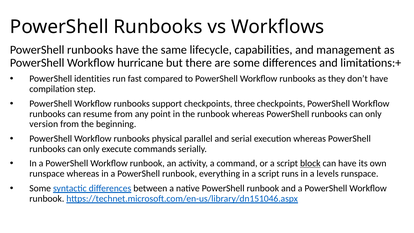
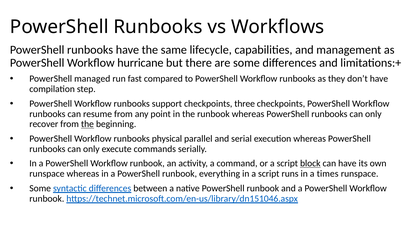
identities: identities -> managed
version: version -> recover
the at (87, 124) underline: none -> present
levels: levels -> times
